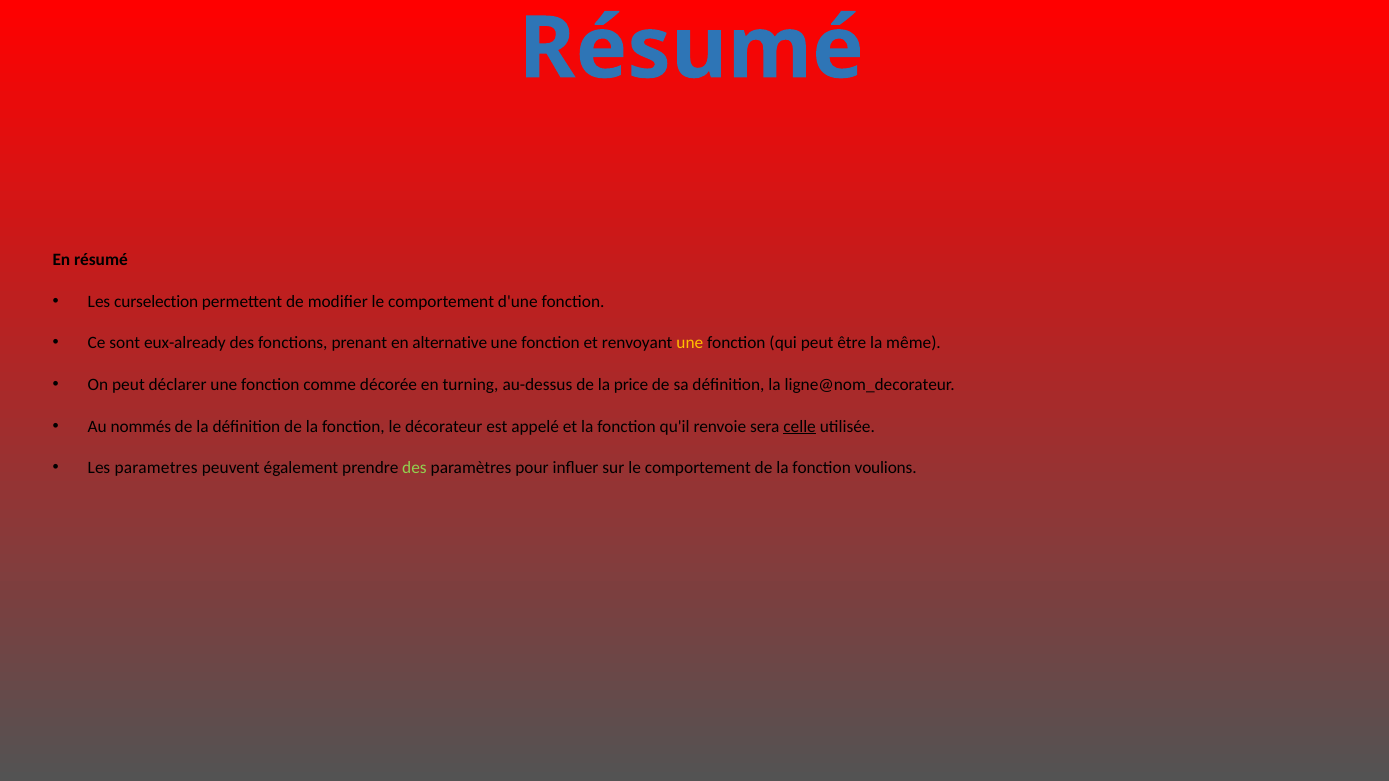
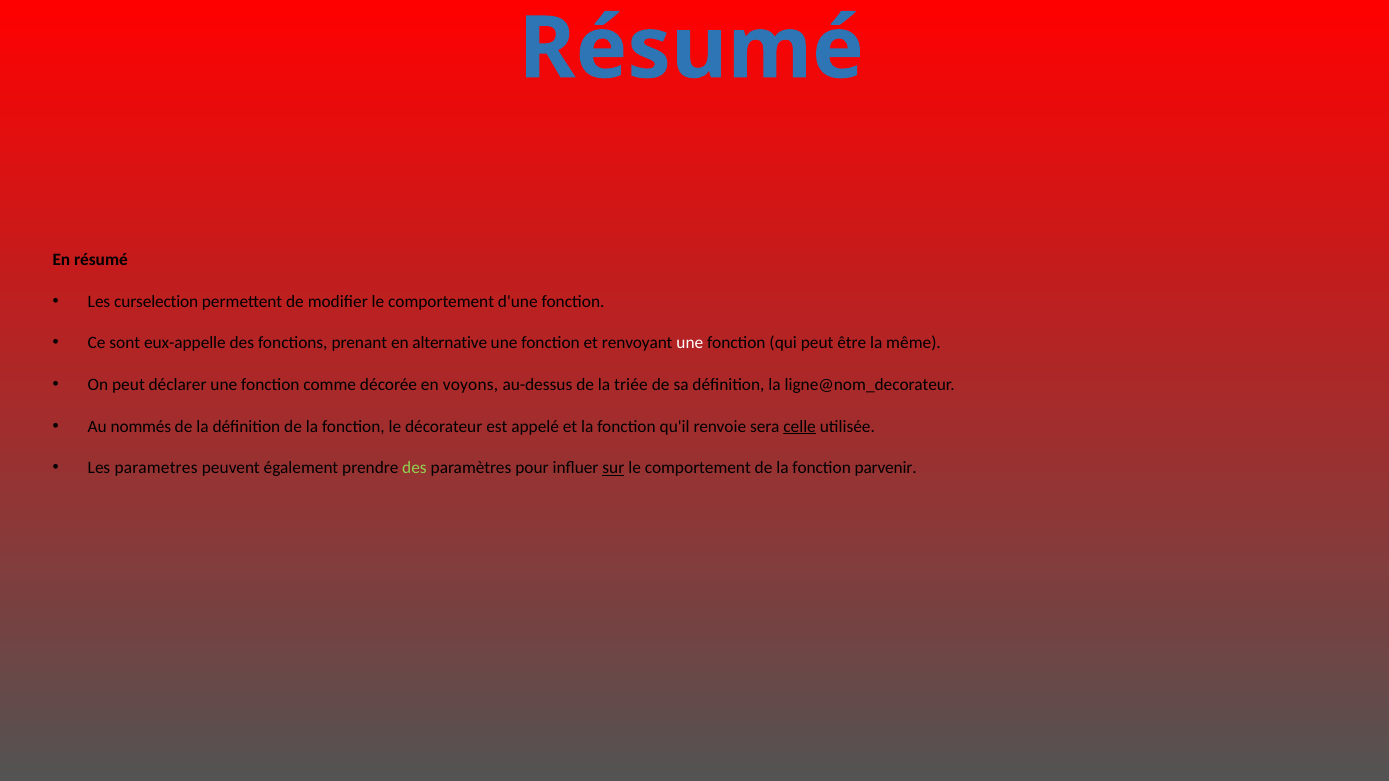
eux-already: eux-already -> eux-appelle
une at (690, 343) colour: yellow -> white
turning: turning -> voyons
price: price -> triée
sur underline: none -> present
voulions: voulions -> parvenir
